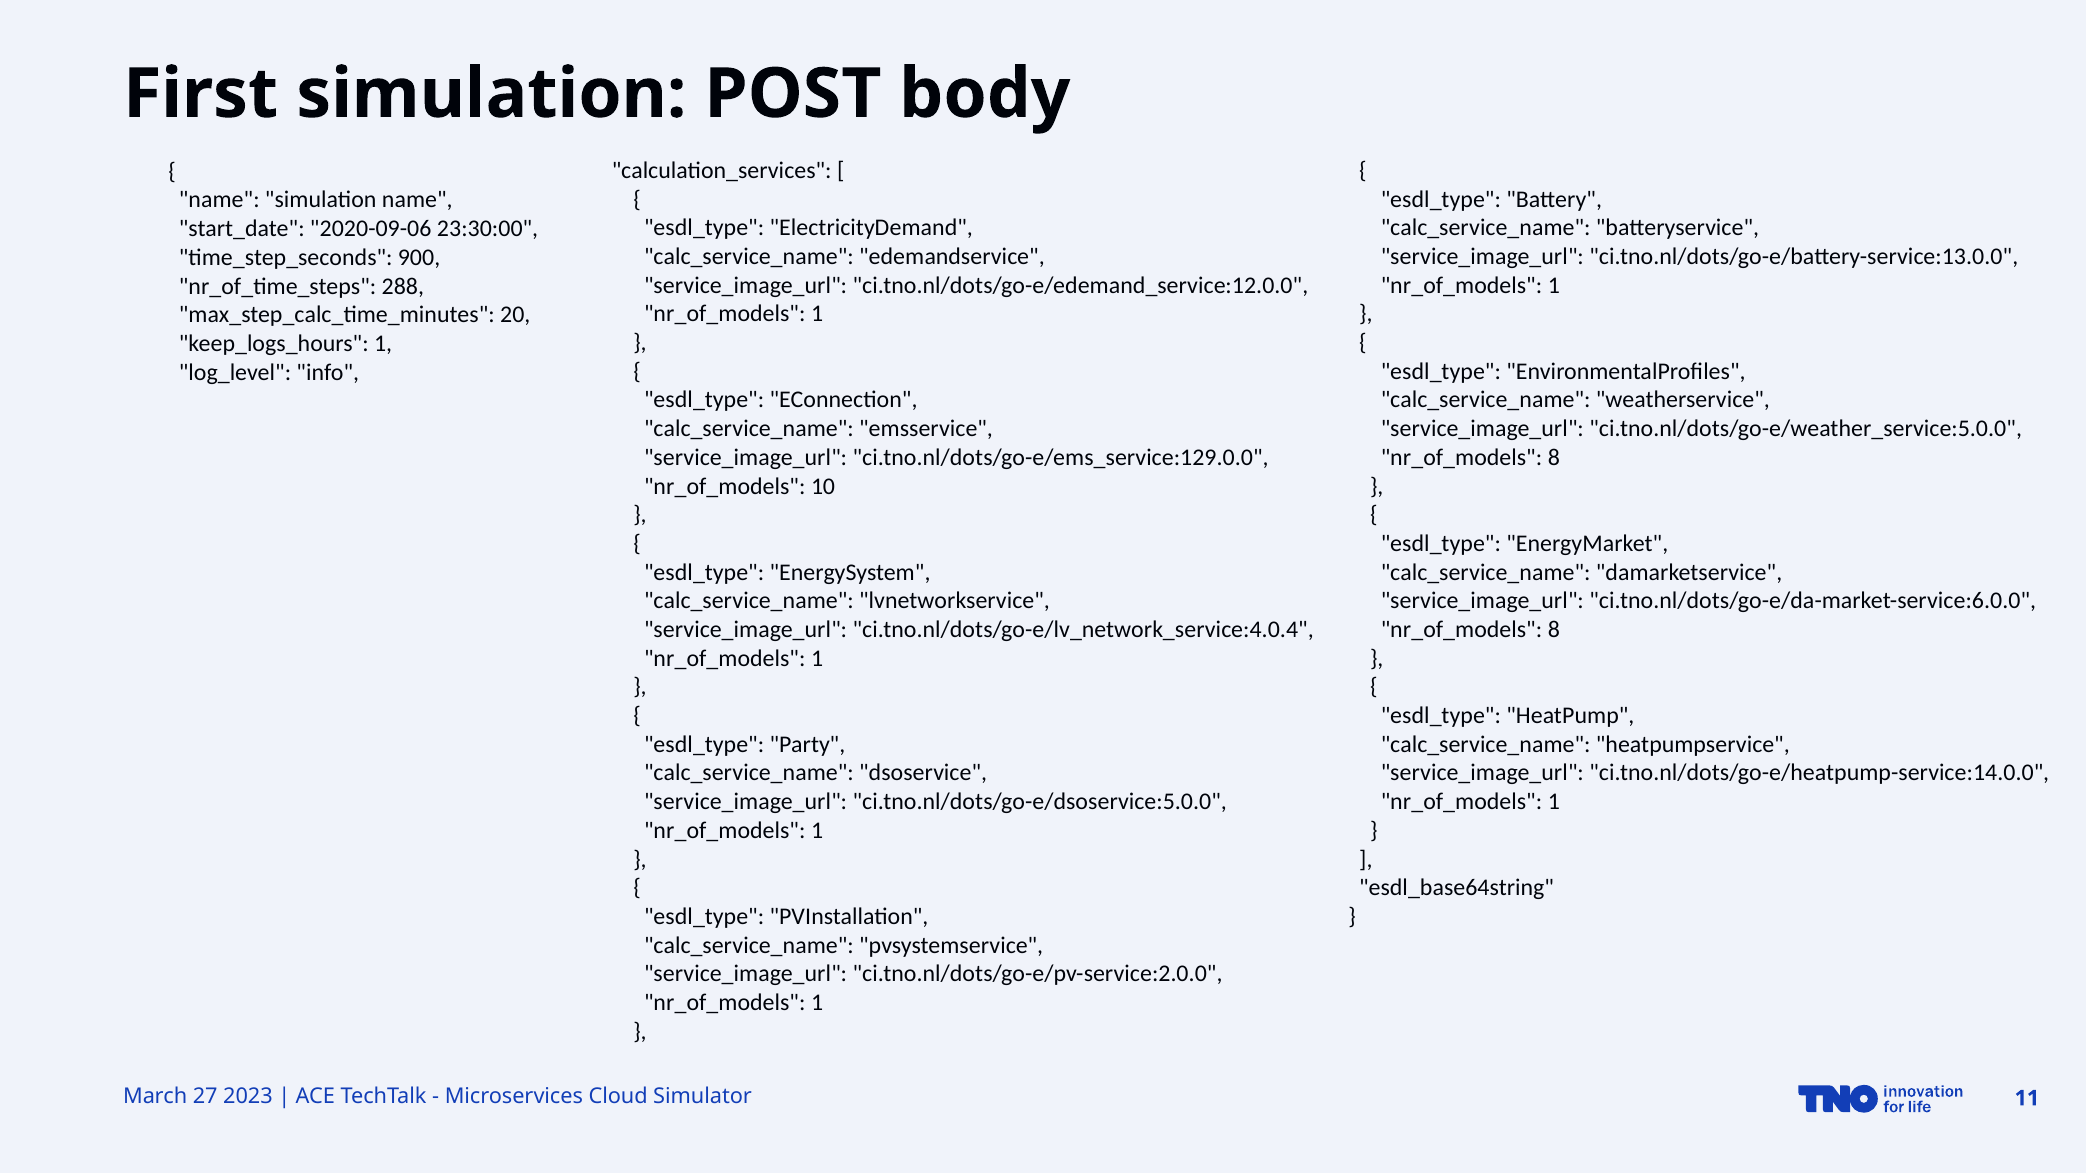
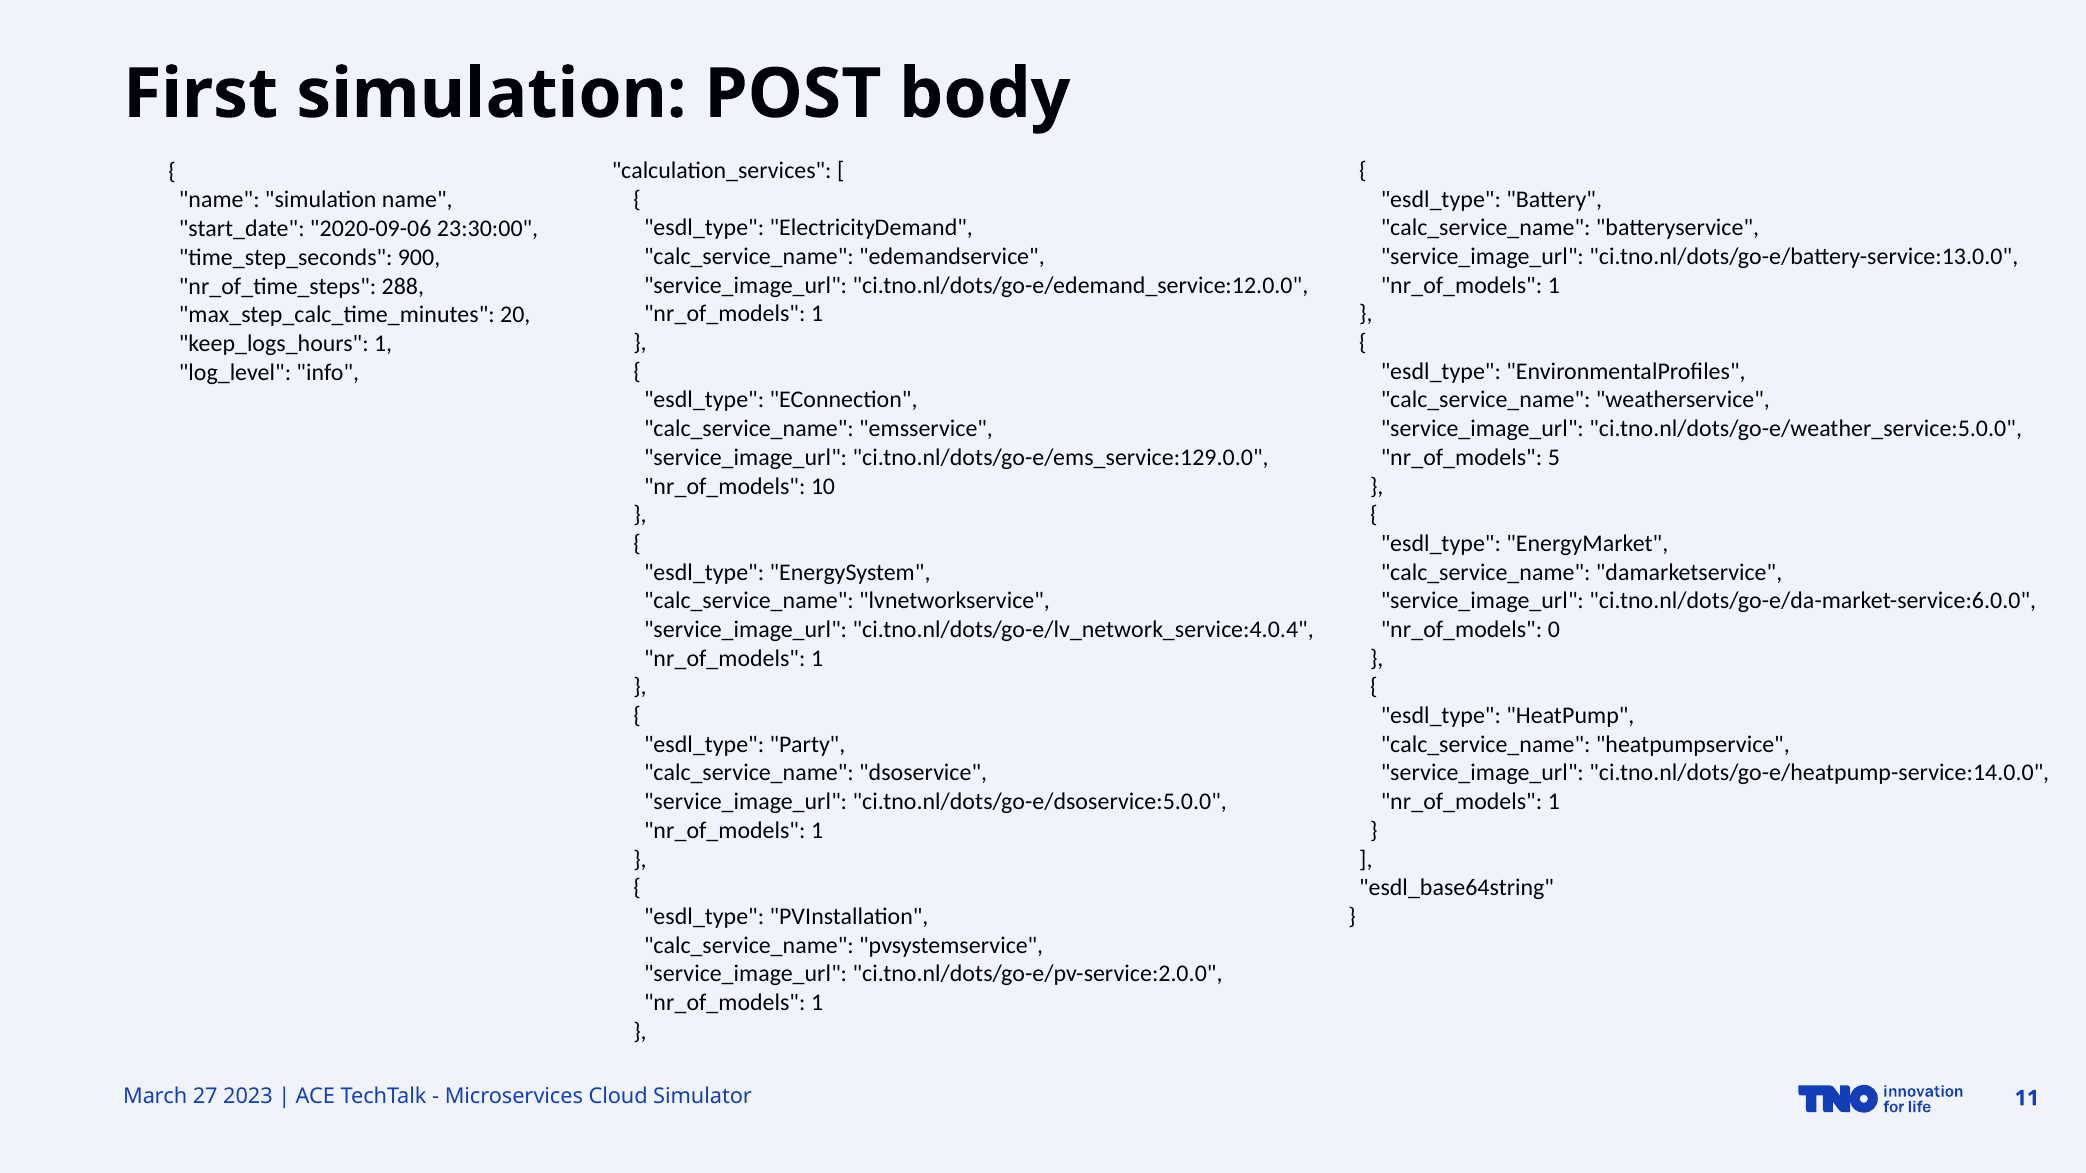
8 at (1554, 458): 8 -> 5
8 at (1554, 630): 8 -> 0
